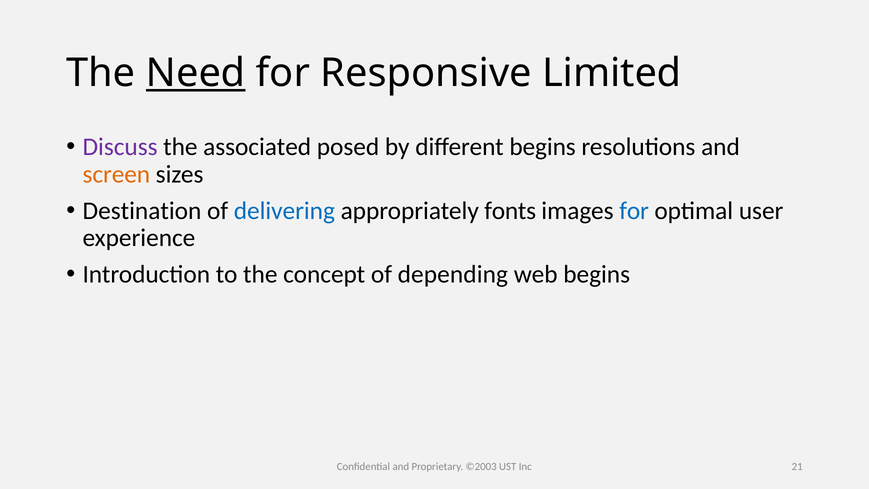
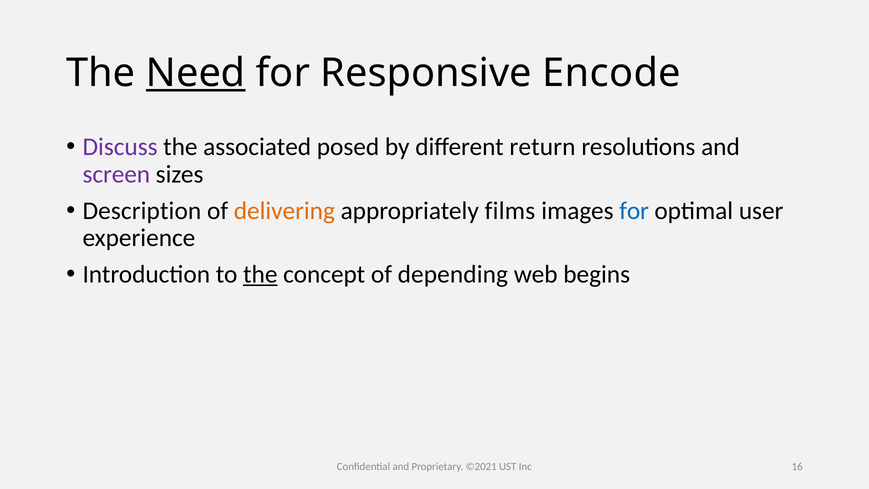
Limited: Limited -> Encode
different begins: begins -> return
screen colour: orange -> purple
Destination: Destination -> Description
delivering colour: blue -> orange
fonts: fonts -> films
the at (260, 274) underline: none -> present
©2003: ©2003 -> ©2021
21: 21 -> 16
